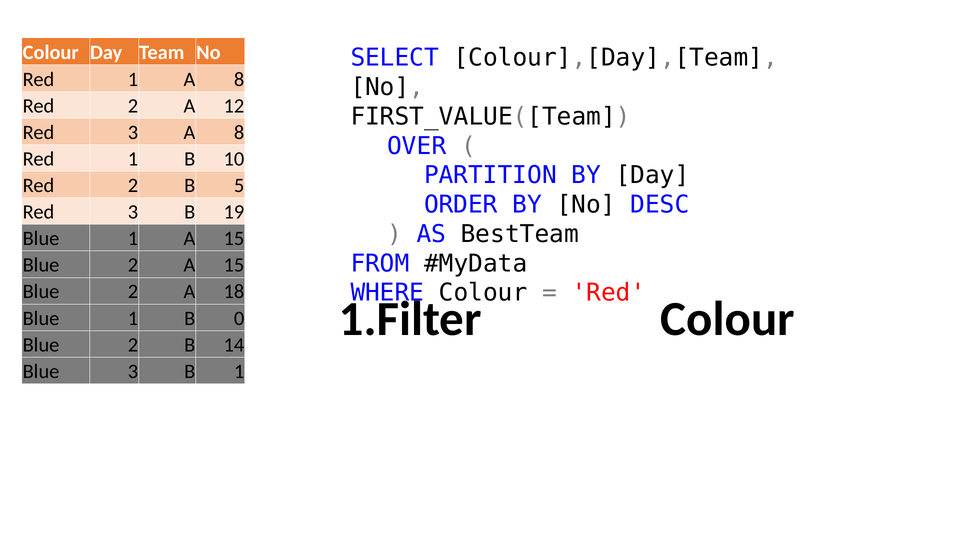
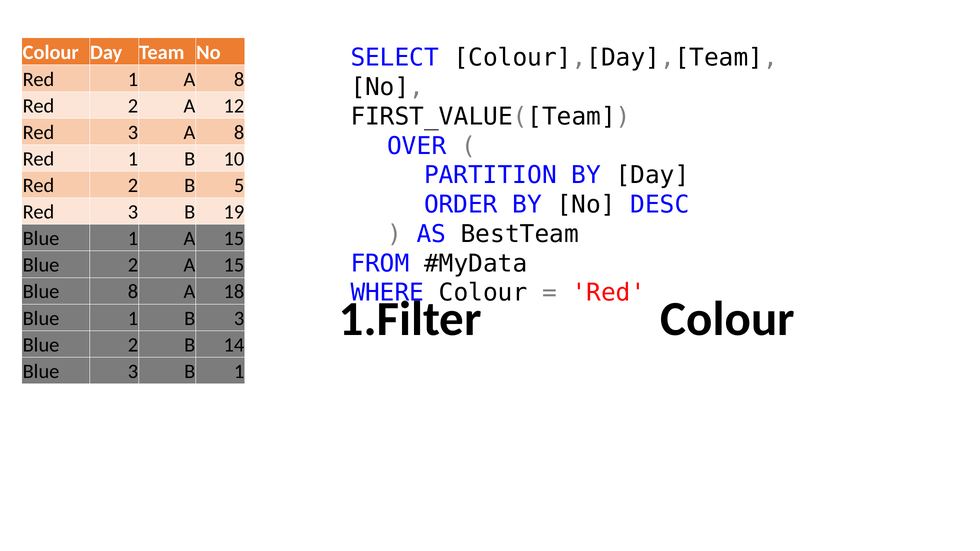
2 at (133, 292): 2 -> 8
B 0: 0 -> 3
